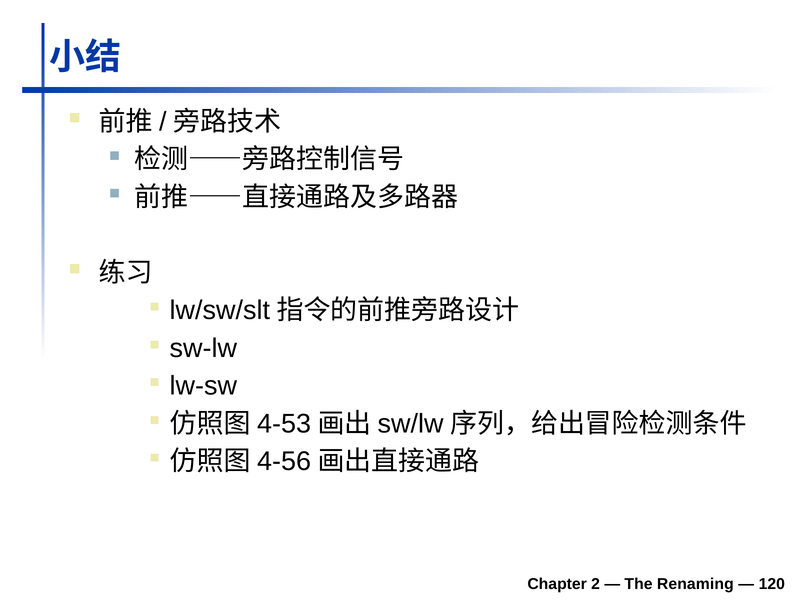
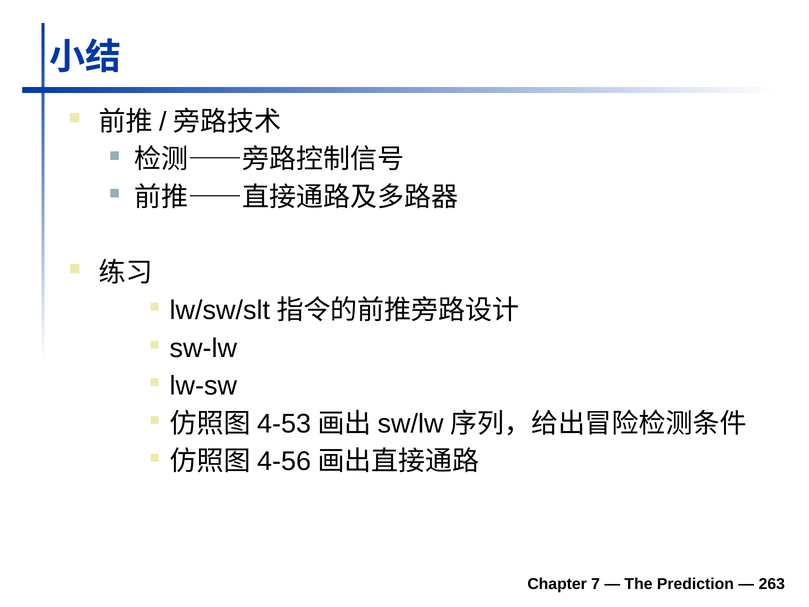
2: 2 -> 7
Renaming: Renaming -> Prediction
120: 120 -> 263
